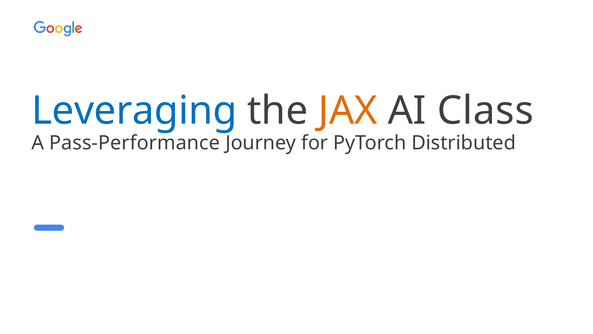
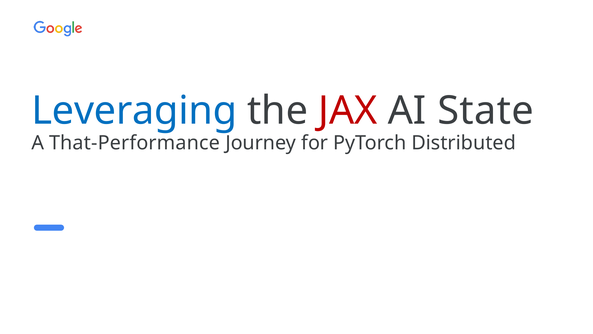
JAX colour: orange -> red
Class: Class -> State
Pass-Performance: Pass-Performance -> That-Performance
